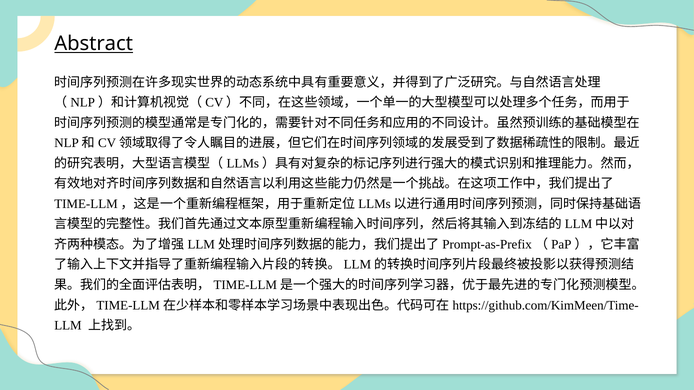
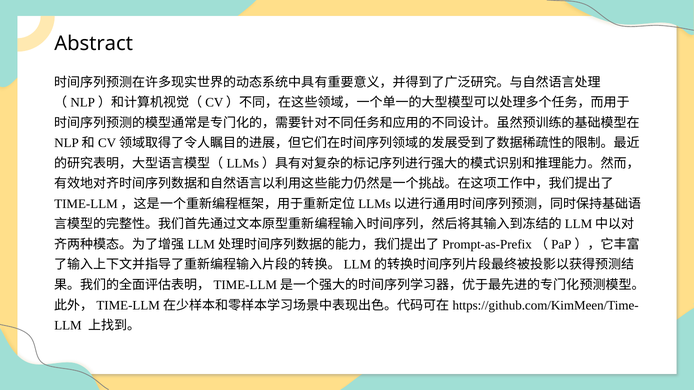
Abstract underline: present -> none
